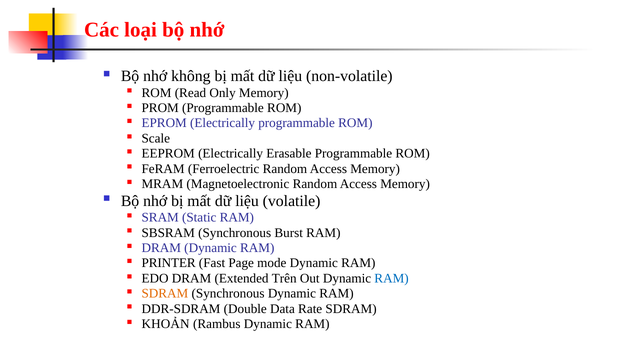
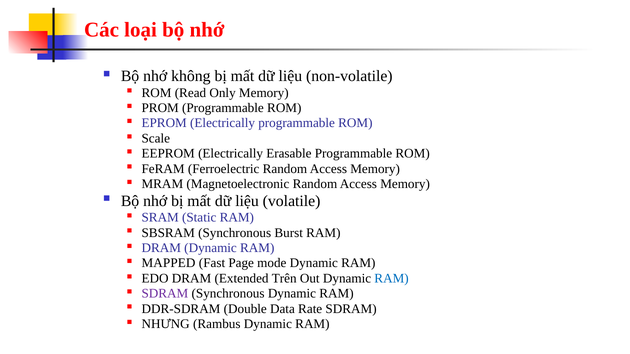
PRINTER: PRINTER -> MAPPED
SDRAM at (165, 294) colour: orange -> purple
KHOẢN: KHOẢN -> NHƯNG
